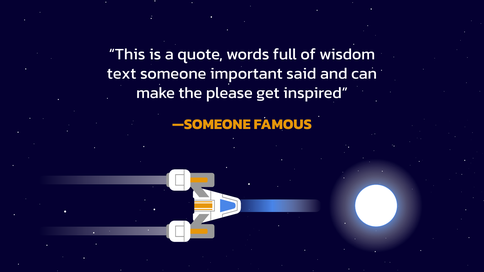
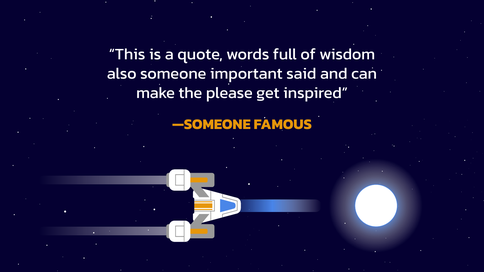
text: text -> also
